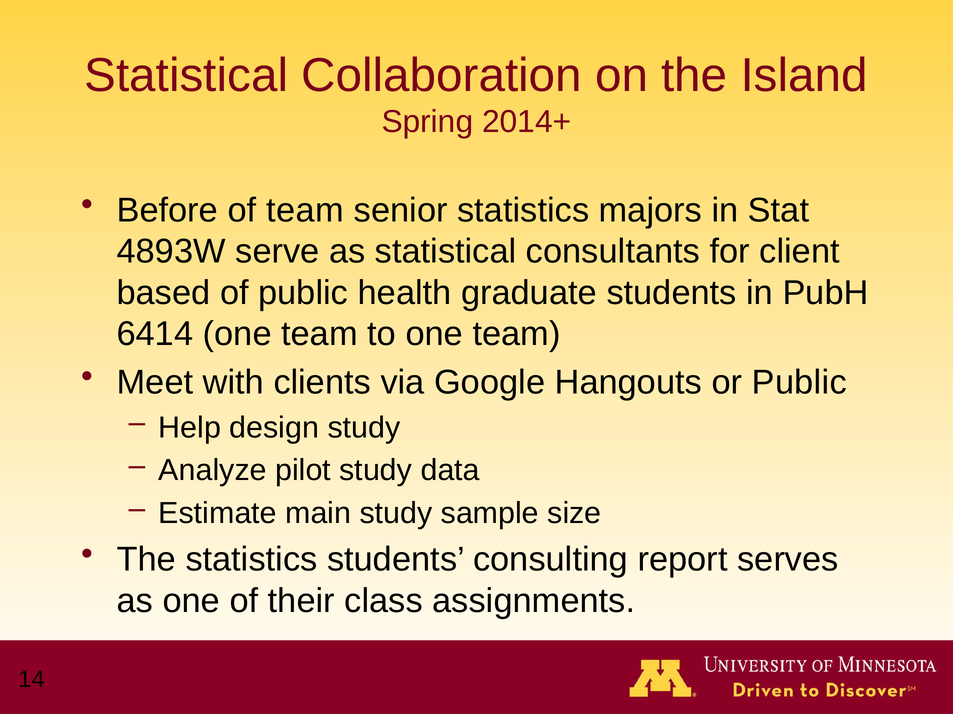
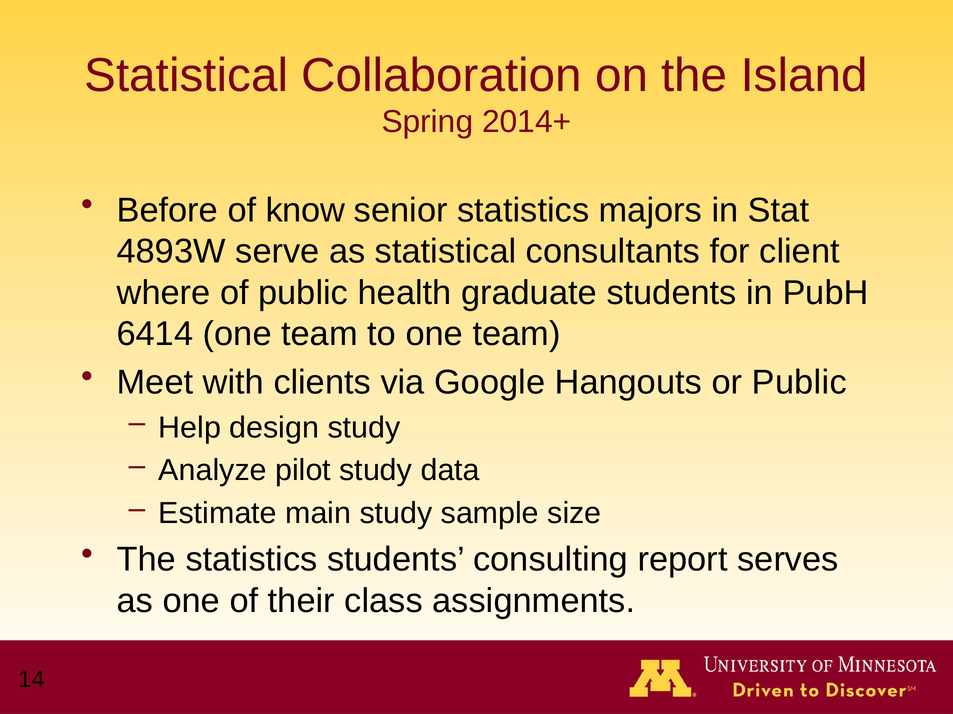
of team: team -> know
based: based -> where
